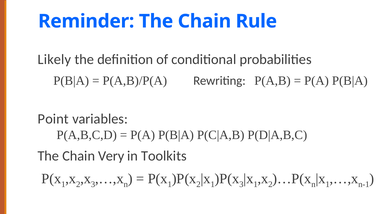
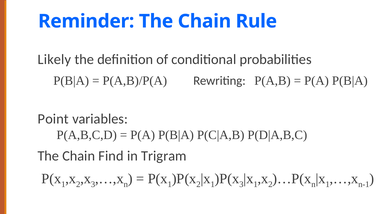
Very: Very -> Find
Toolkits: Toolkits -> Trigram
